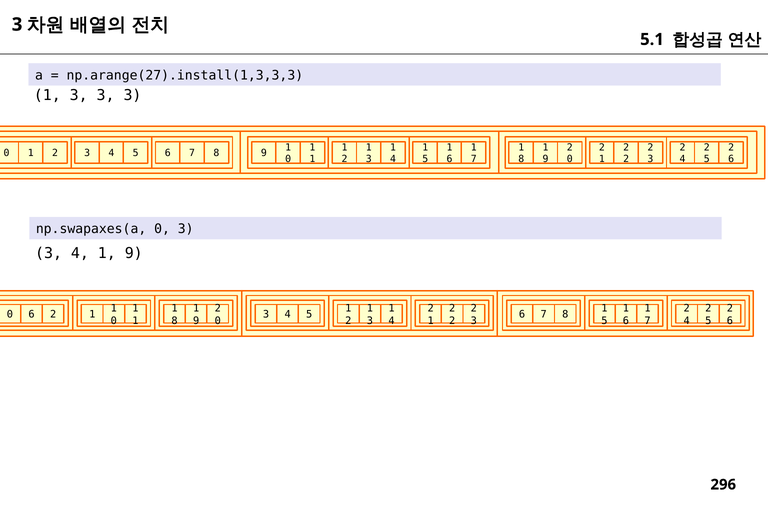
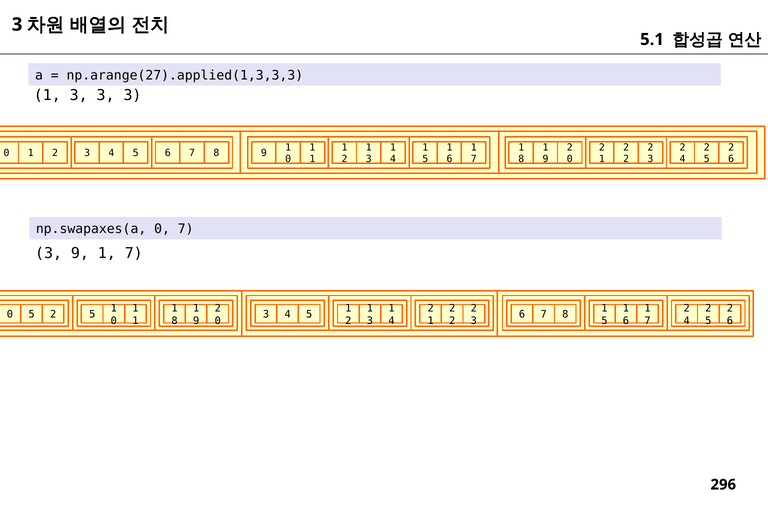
np.arange(27).install(1,3,3,3: np.arange(27).install(1,3,3,3 -> np.arange(27).applied(1,3,3,3
np.swapaxes(a 0 3: 3 -> 7
4 at (80, 253): 4 -> 9
9 at (134, 253): 9 -> 7
0 6: 6 -> 5
1 at (92, 314): 1 -> 5
